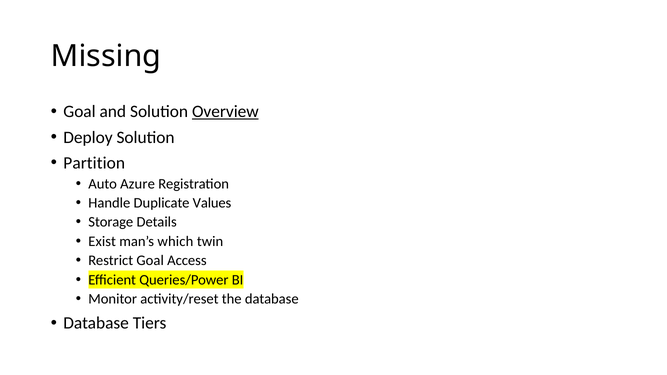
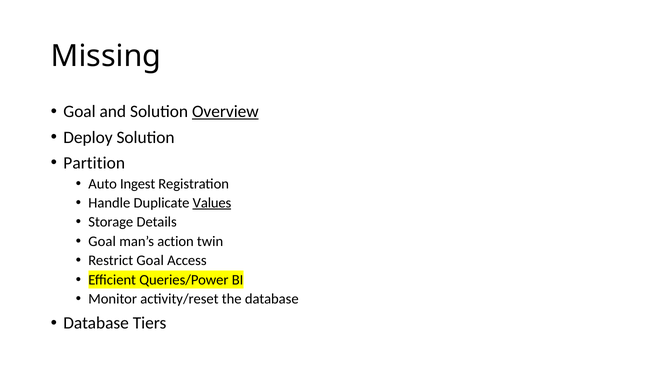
Azure: Azure -> Ingest
Values underline: none -> present
Exist at (102, 241): Exist -> Goal
which: which -> action
